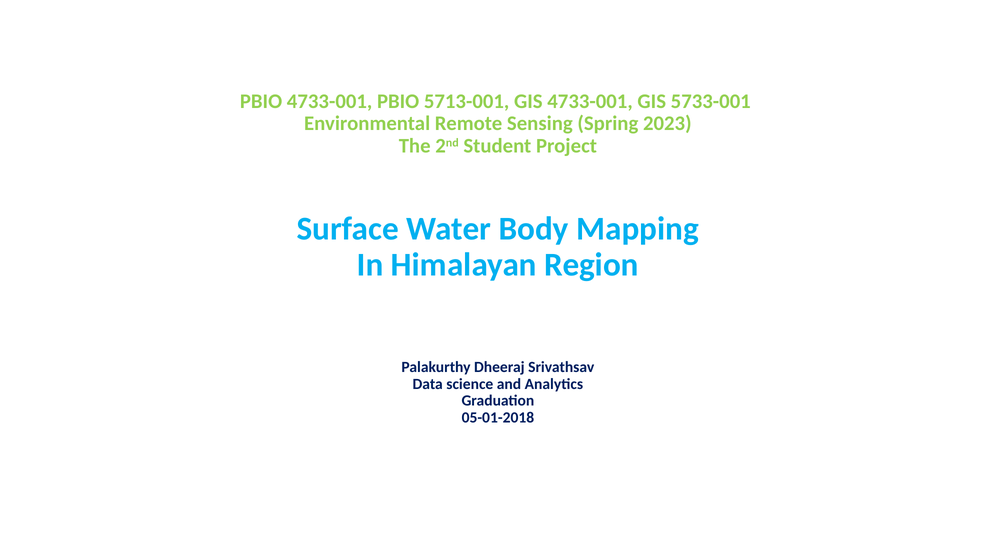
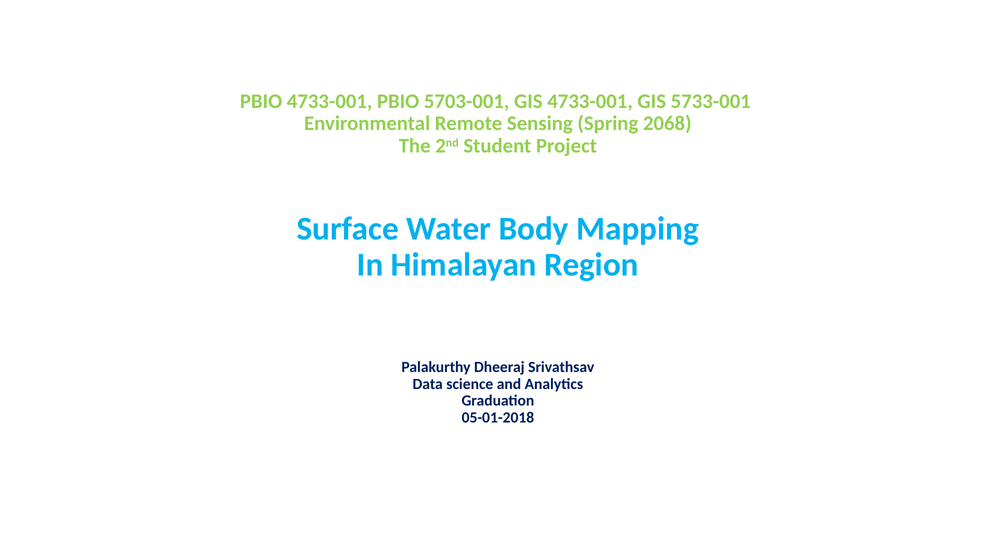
5713-001: 5713-001 -> 5703-001
2023: 2023 -> 2068
